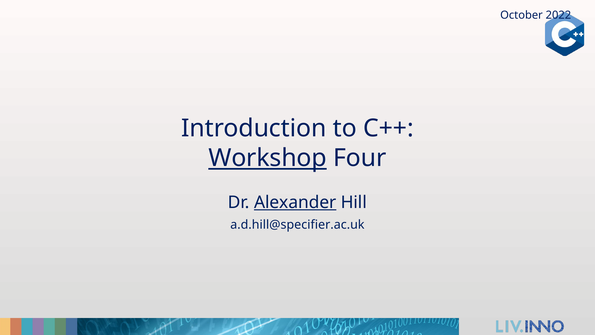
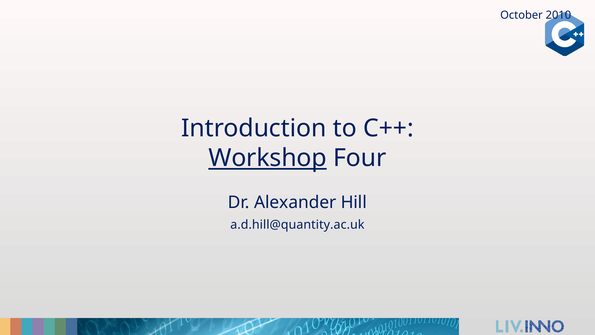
2022: 2022 -> 2010
Alexander underline: present -> none
a.d.hill@specifier.ac.uk: a.d.hill@specifier.ac.uk -> a.d.hill@quantity.ac.uk
